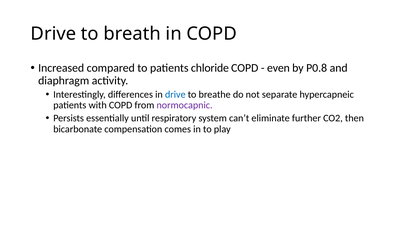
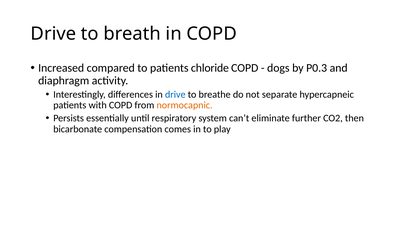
even: even -> dogs
P0.8: P0.8 -> P0.3
normocapnic colour: purple -> orange
